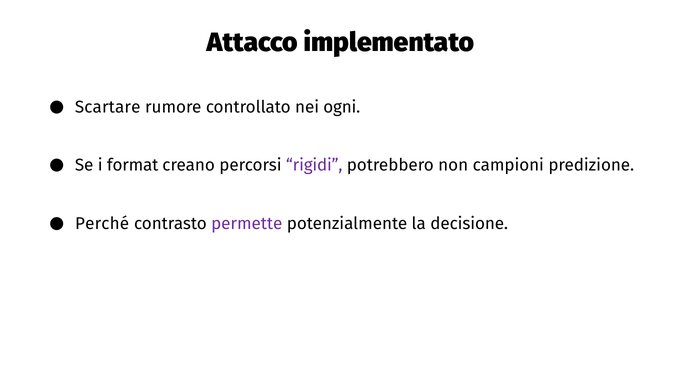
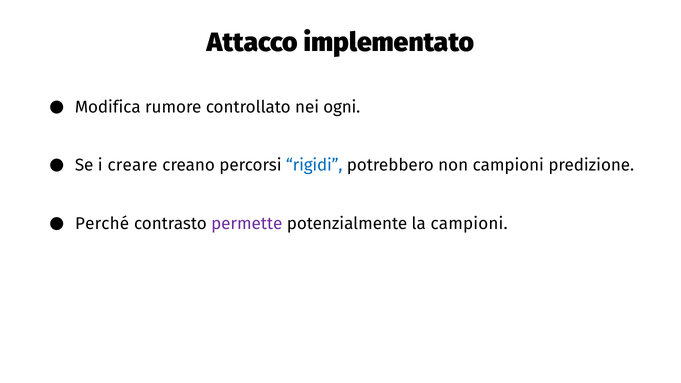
Scartare: Scartare -> Modifica
format: format -> creare
rigidi colour: purple -> blue
la decisione: decisione -> campioni
